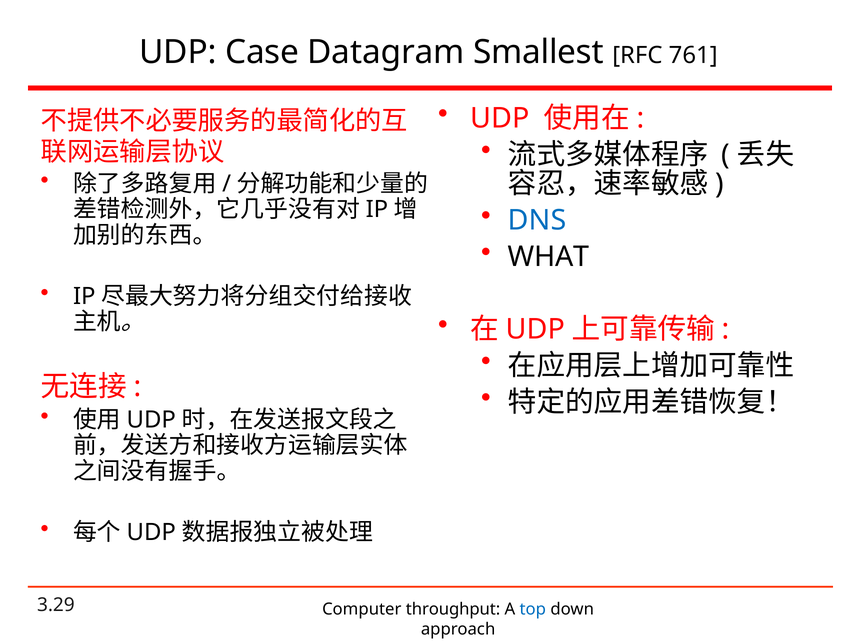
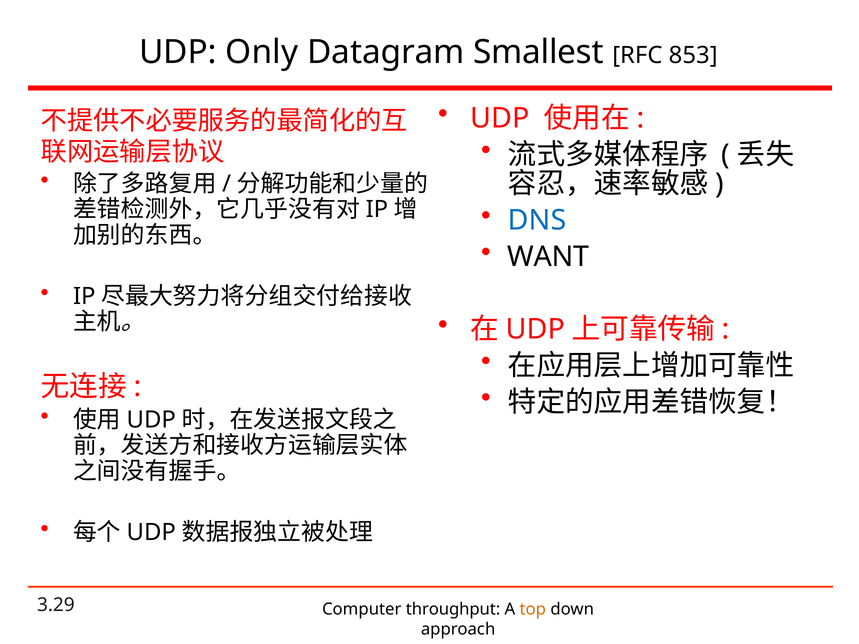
Case: Case -> Only
761: 761 -> 853
WHAT: WHAT -> WANT
top colour: blue -> orange
